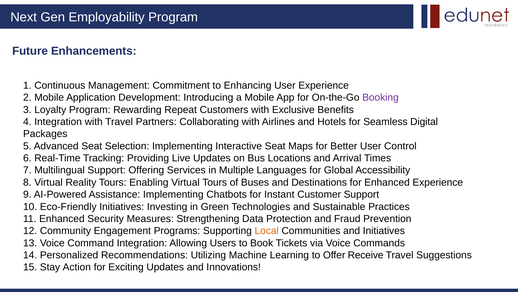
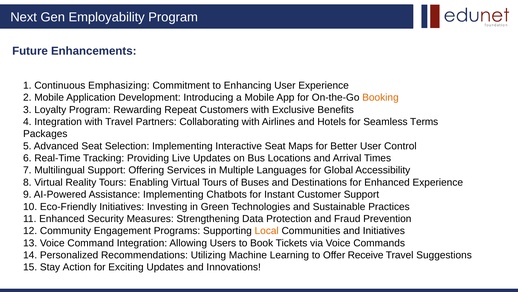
Management: Management -> Emphasizing
Booking colour: purple -> orange
Digital: Digital -> Terms
